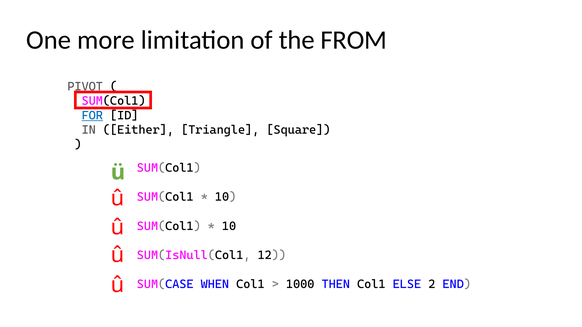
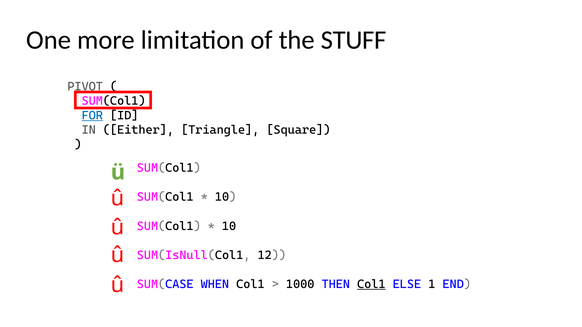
FROM: FROM -> STUFF
Col1 at (371, 285) underline: none -> present
2: 2 -> 1
